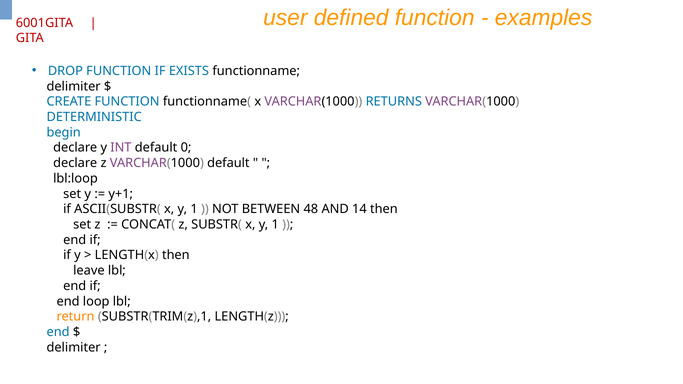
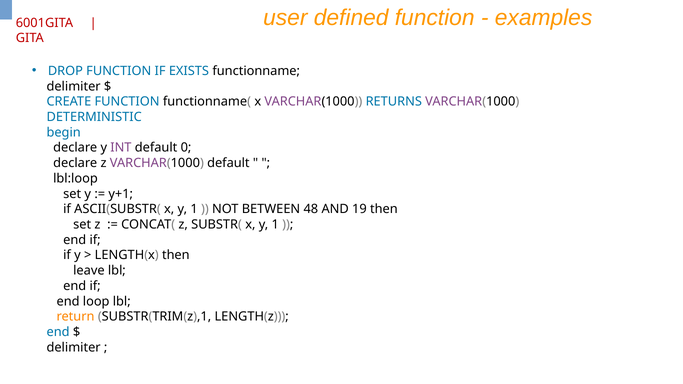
14: 14 -> 19
